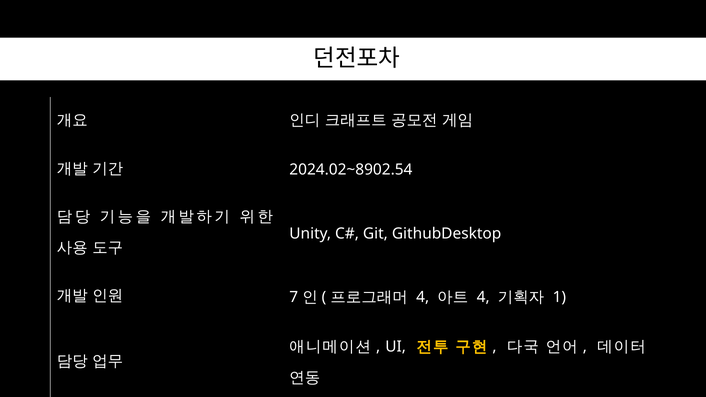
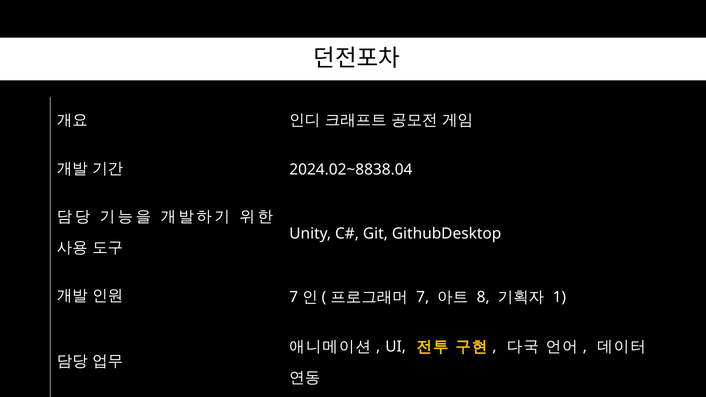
2024.02~8902.54: 2024.02~8902.54 -> 2024.02~8838.04
4 at (423, 297): 4 -> 7
4 at (483, 297): 4 -> 8
